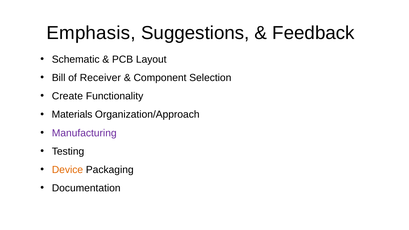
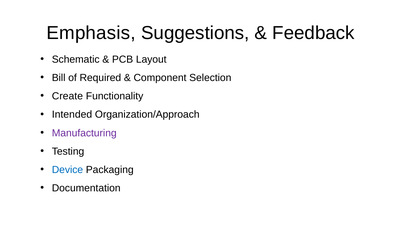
Receiver: Receiver -> Required
Materials: Materials -> Intended
Device colour: orange -> blue
